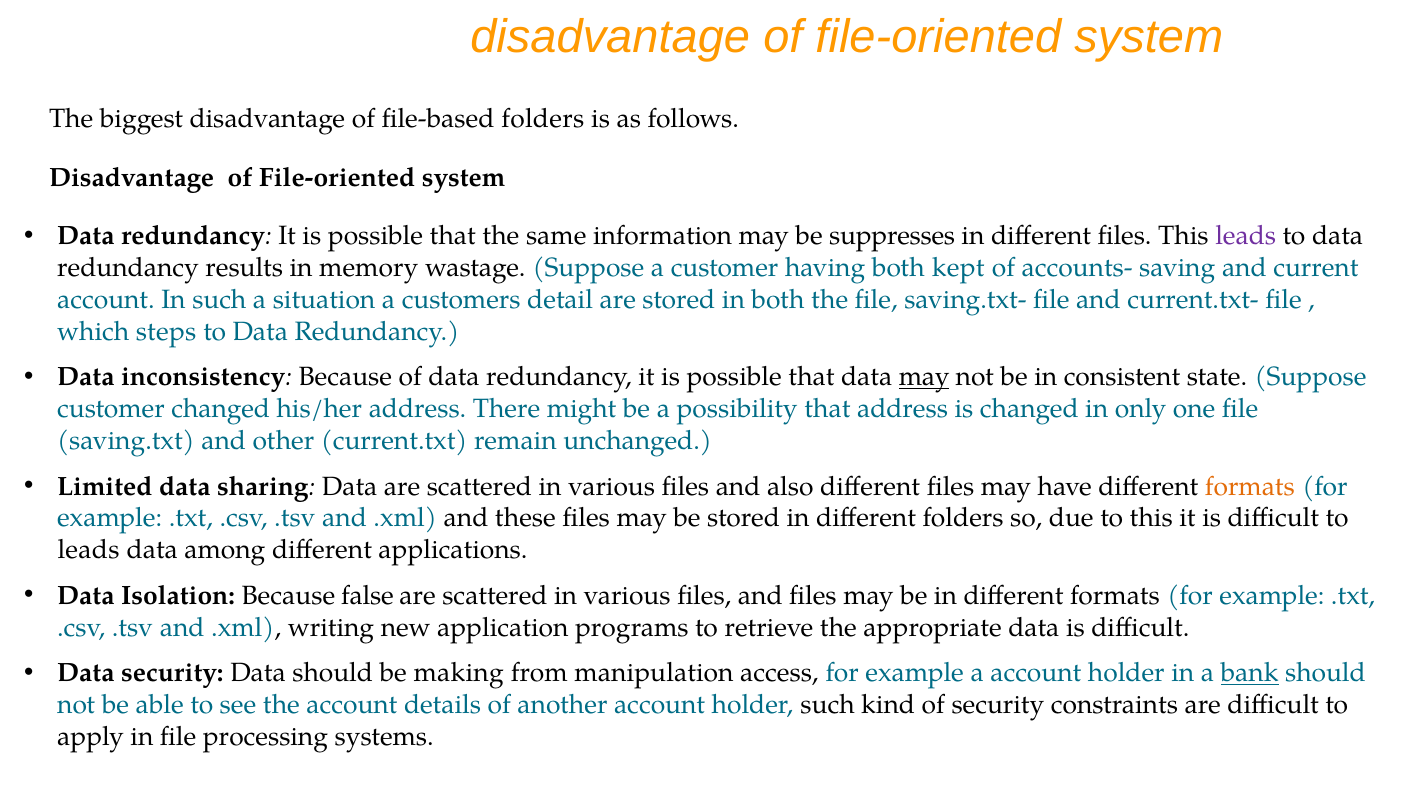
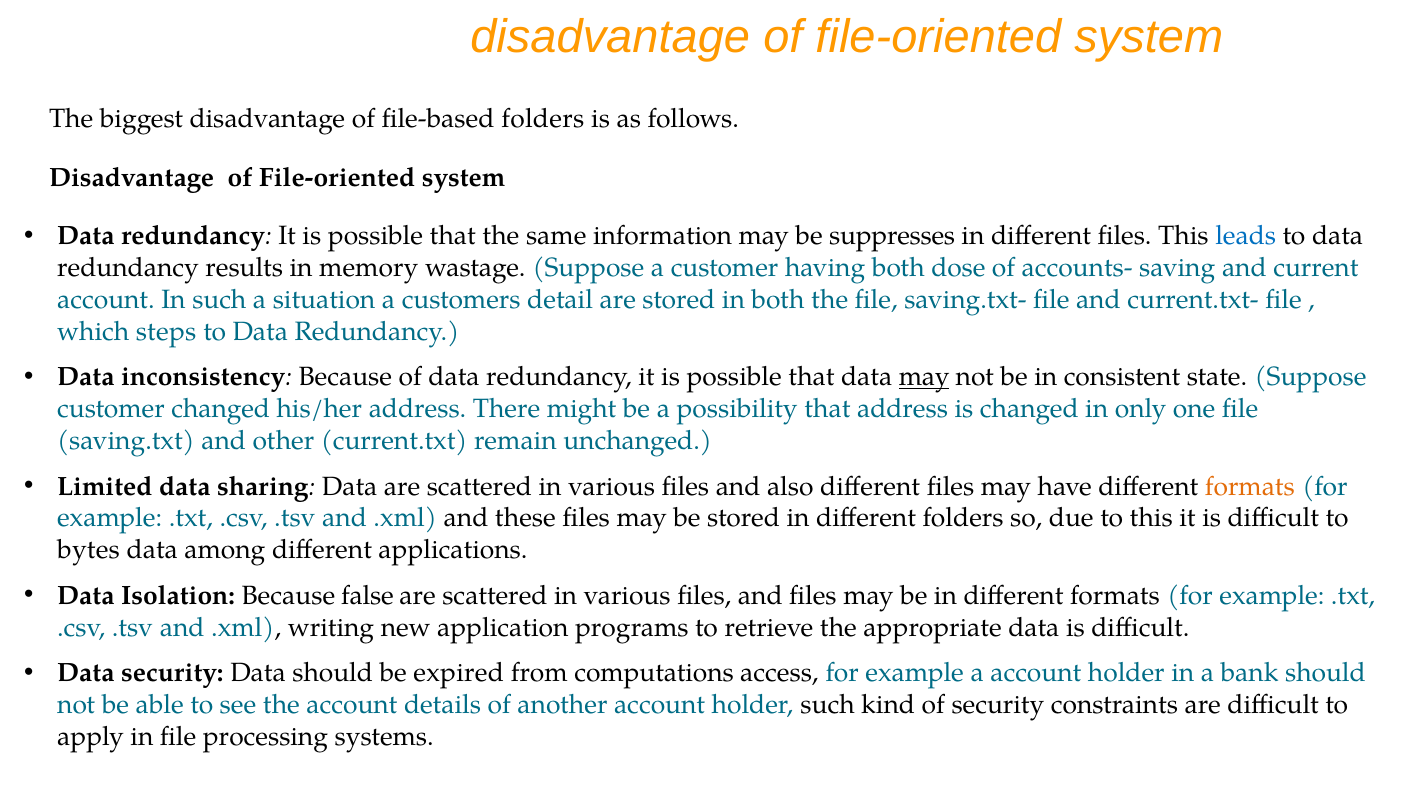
leads at (1246, 236) colour: purple -> blue
kept: kept -> dose
leads at (89, 550): leads -> bytes
making: making -> expired
manipulation: manipulation -> computations
bank underline: present -> none
